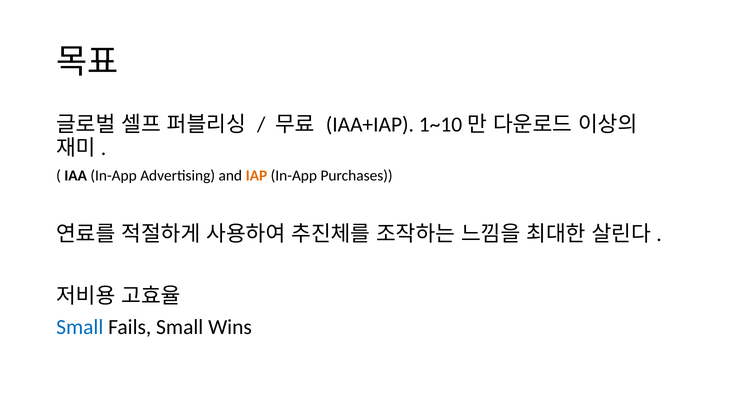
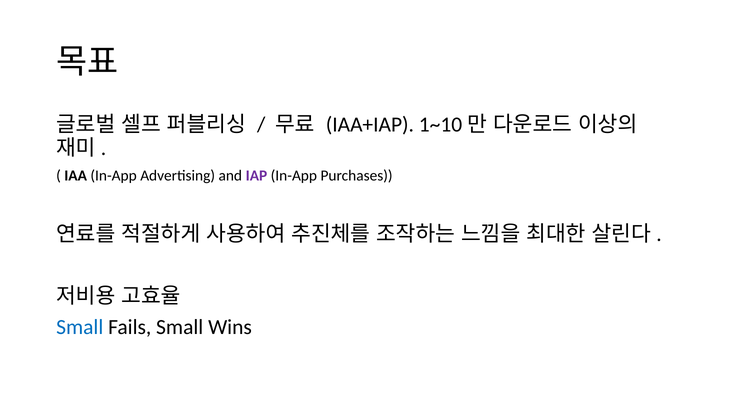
IAP colour: orange -> purple
